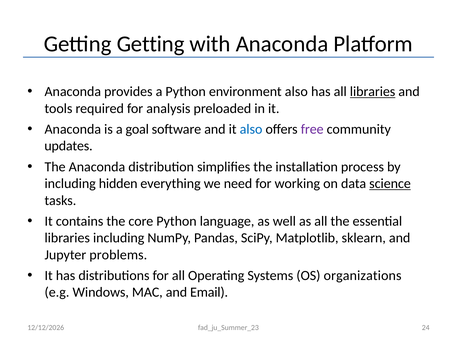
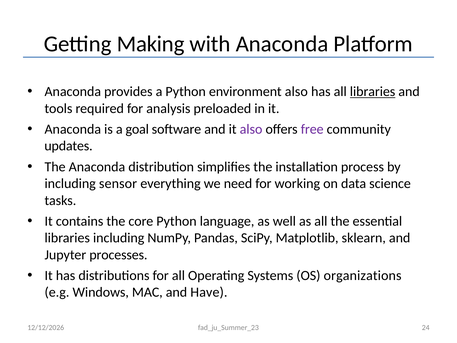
Getting Getting: Getting -> Making
also at (251, 129) colour: blue -> purple
hidden: hidden -> sensor
science underline: present -> none
problems: problems -> processes
Email: Email -> Have
